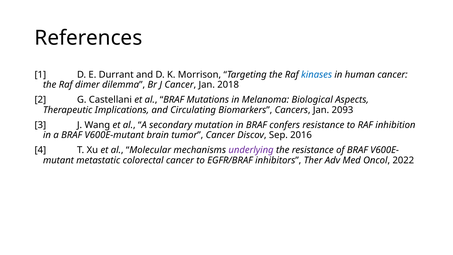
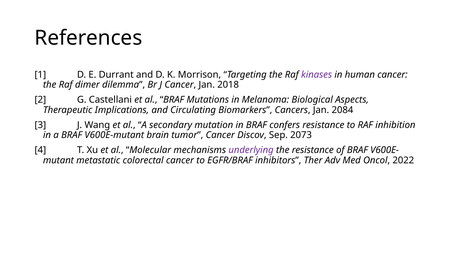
kinases colour: blue -> purple
2093: 2093 -> 2084
2016: 2016 -> 2073
